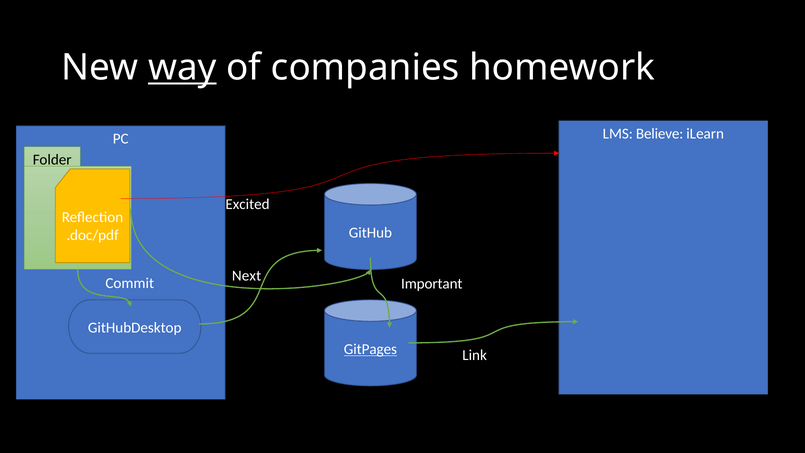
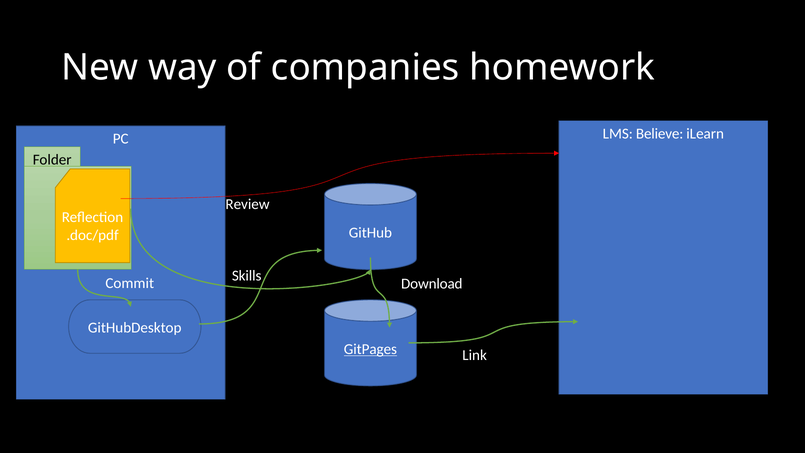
way underline: present -> none
Excited: Excited -> Review
Next: Next -> Skills
Important: Important -> Download
